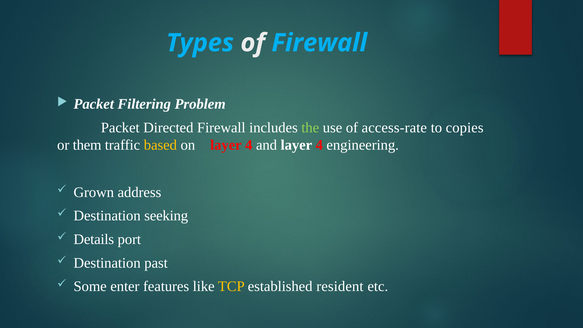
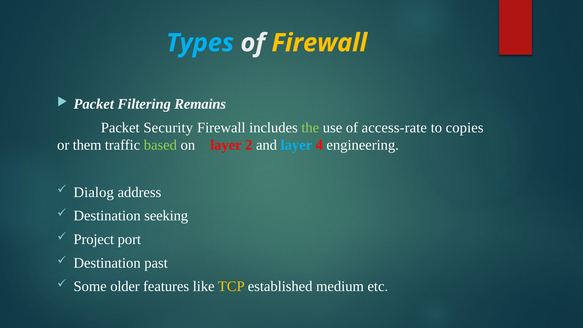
Firewall at (319, 43) colour: light blue -> yellow
Problem: Problem -> Remains
Directed: Directed -> Security
based colour: yellow -> light green
on layer 4: 4 -> 2
layer at (296, 145) colour: white -> light blue
Grown: Grown -> Dialog
Details: Details -> Project
enter: enter -> older
resident: resident -> medium
